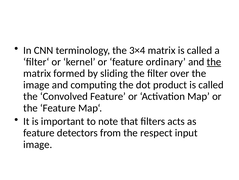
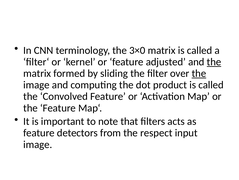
3×4: 3×4 -> 3×0
ordinary: ordinary -> adjusted
the at (199, 73) underline: none -> present
